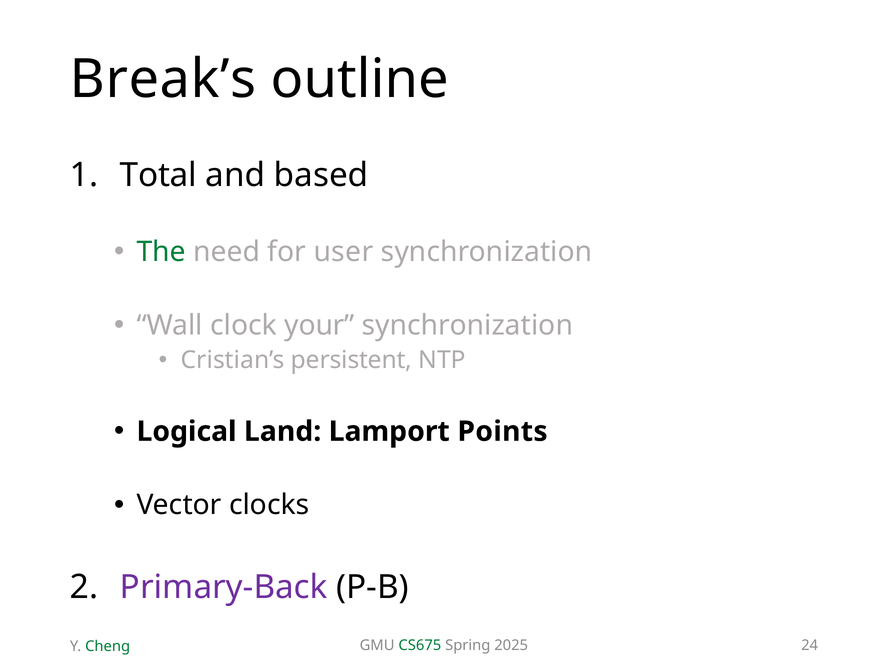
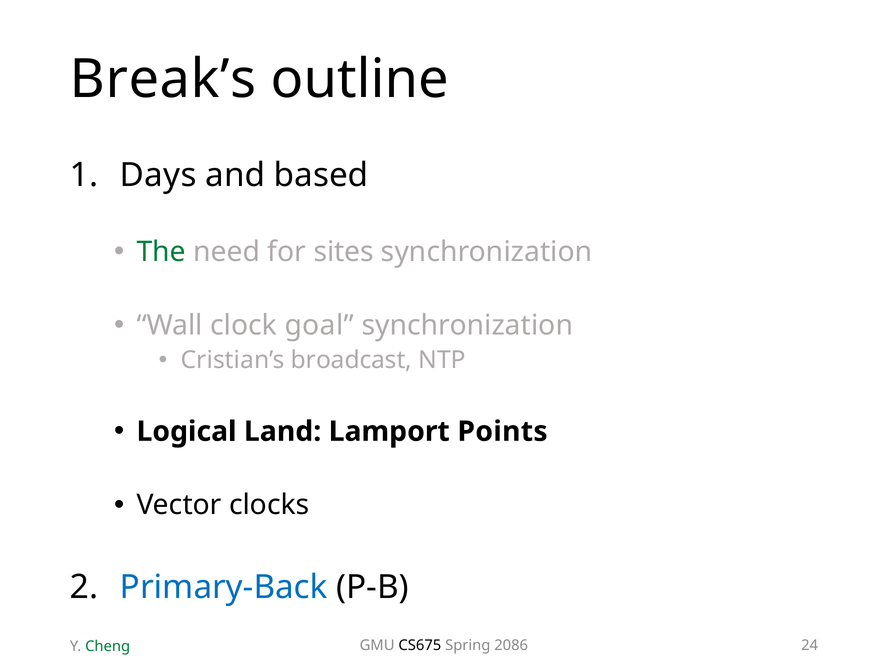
Total: Total -> Days
user: user -> sites
your: your -> goal
persistent: persistent -> broadcast
Primary-Back colour: purple -> blue
CS675 colour: green -> black
2025: 2025 -> 2086
